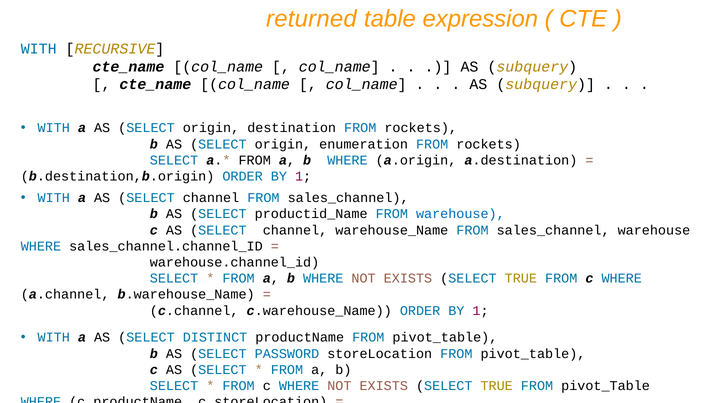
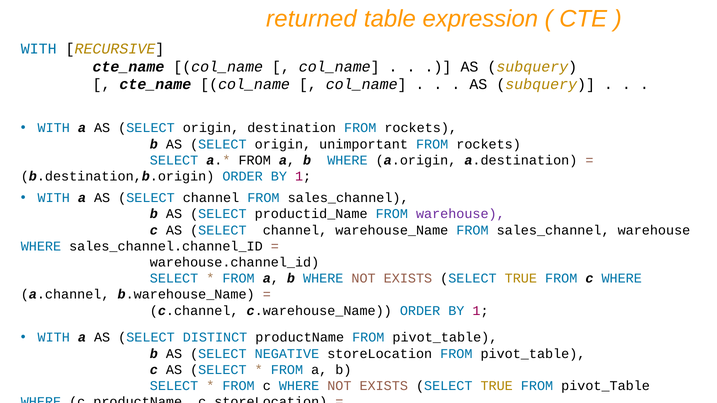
enumeration: enumeration -> unimportant
warehouse at (460, 214) colour: blue -> purple
PASSWORD: PASSWORD -> NEGATIVE
